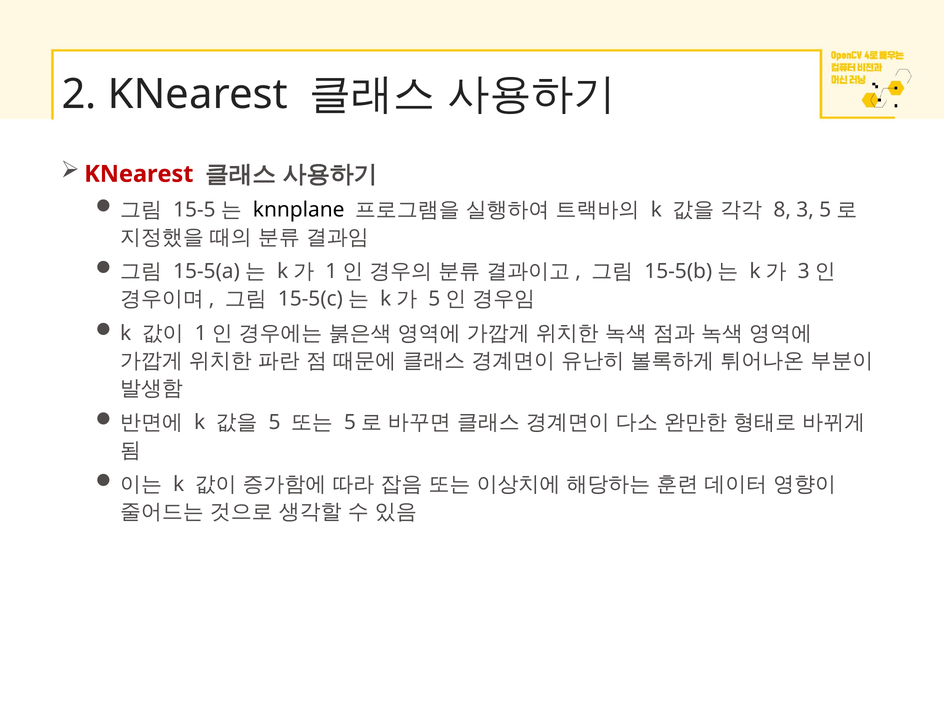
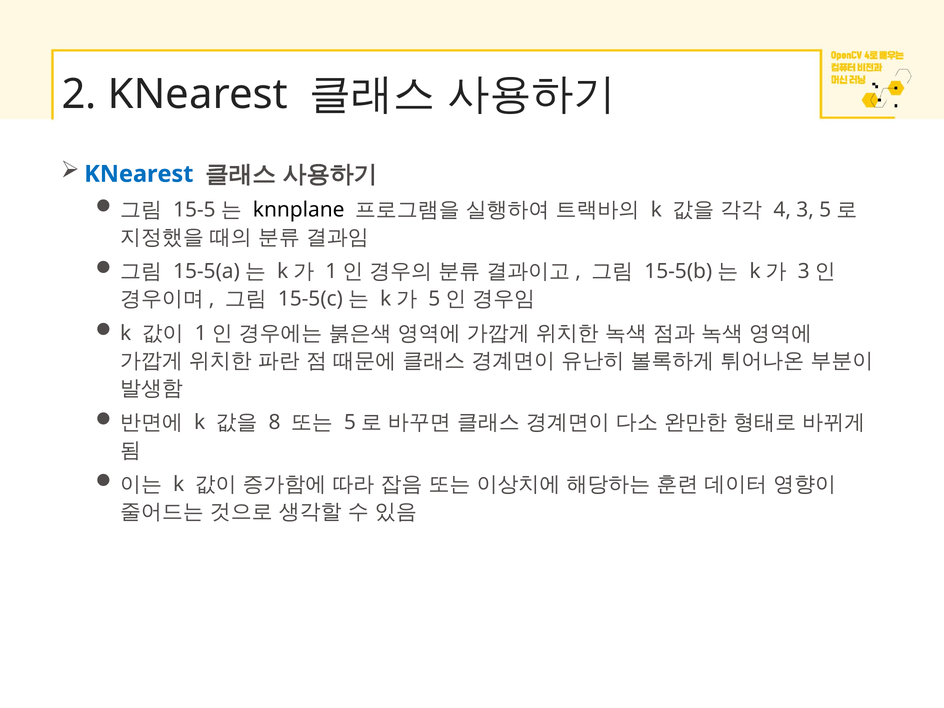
KNearest at (139, 174) colour: red -> blue
8: 8 -> 4
5: 5 -> 8
